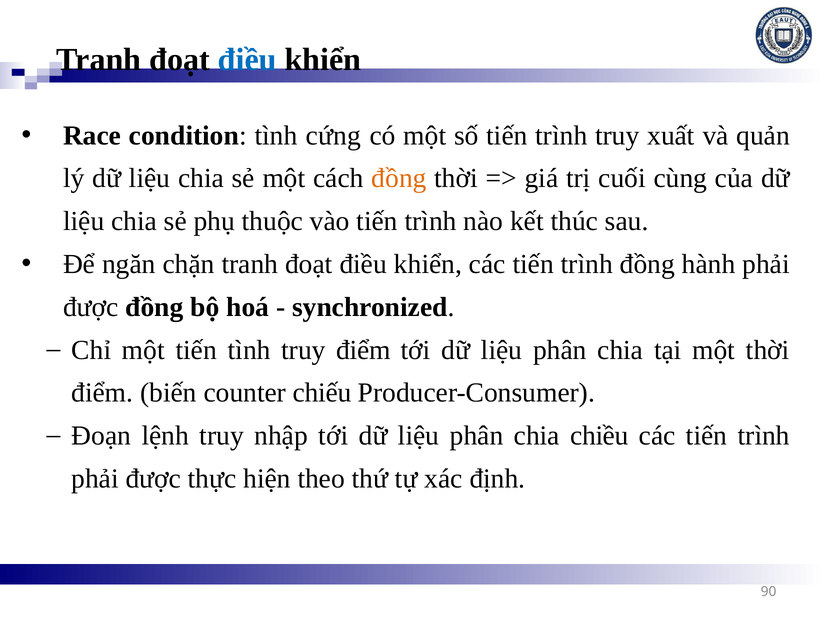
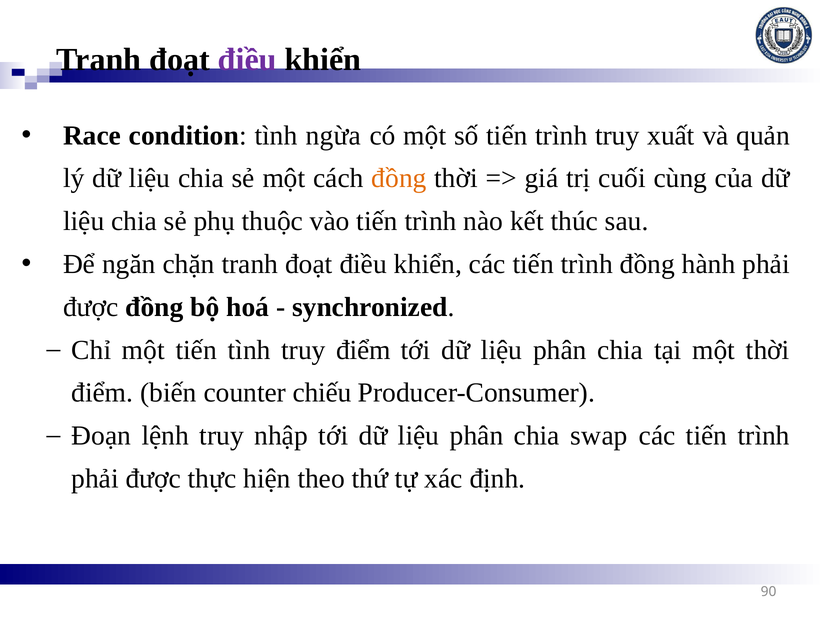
điều at (247, 60) colour: blue -> purple
cứng: cứng -> ngừa
chiều: chiều -> swap
